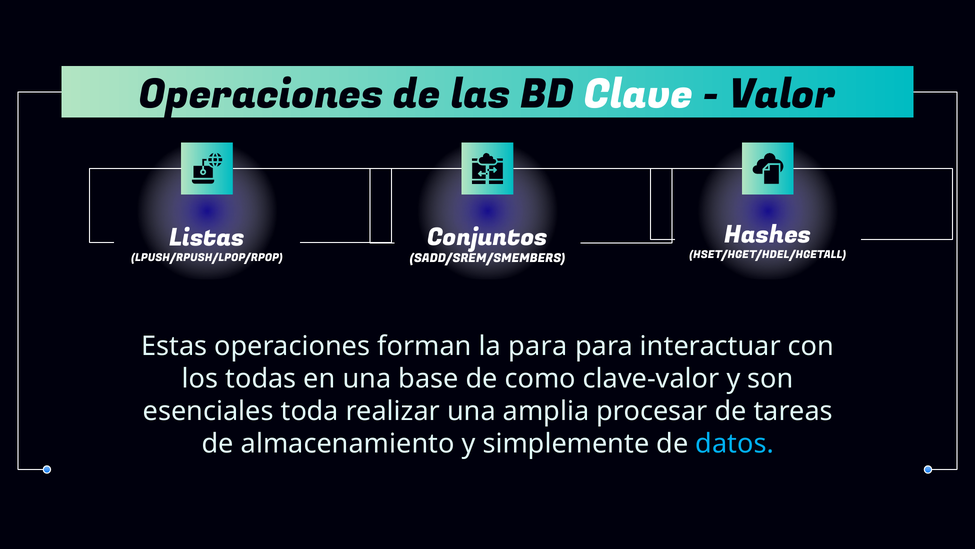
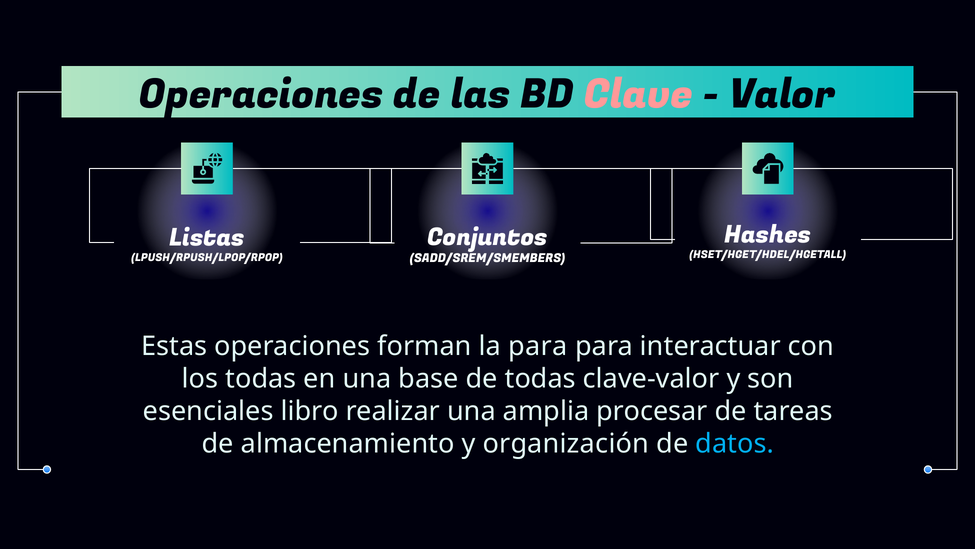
Clave colour: white -> pink
de como: como -> todas
toda: toda -> libro
simplemente: simplemente -> organización
